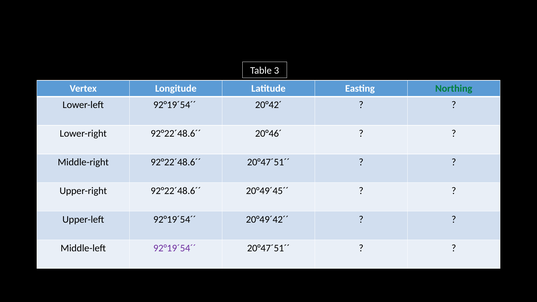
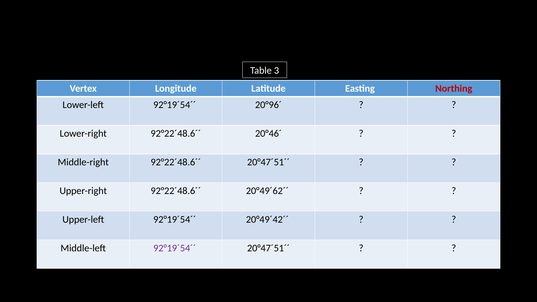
Northing colour: green -> red
20°42´: 20°42´ -> 20°96´
20°49´45´´: 20°49´45´´ -> 20°49´62´´
